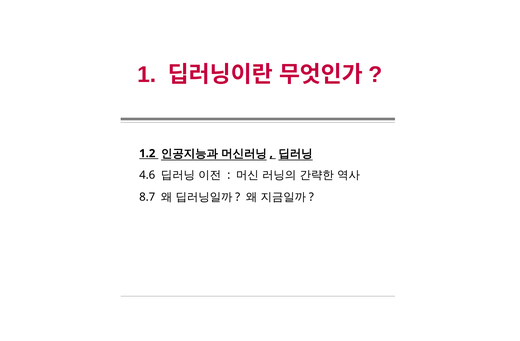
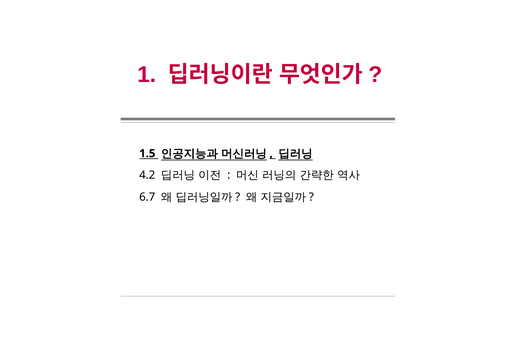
1.2: 1.2 -> 1.5
4.6: 4.6 -> 4.2
8.7: 8.7 -> 6.7
